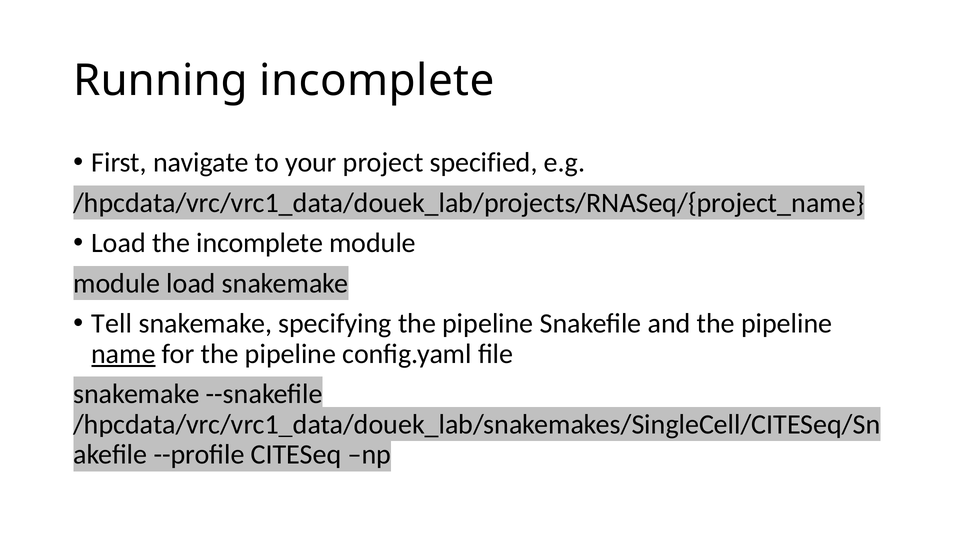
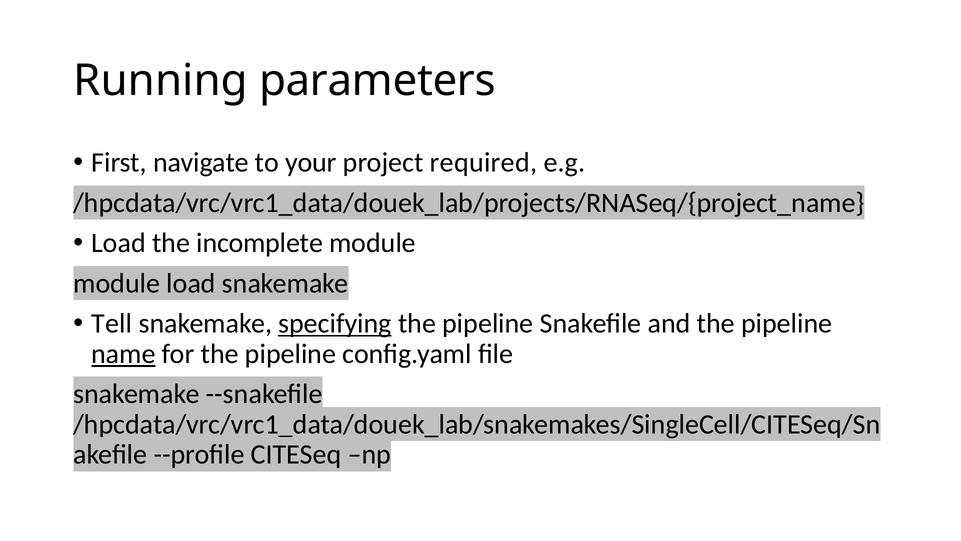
Running incomplete: incomplete -> parameters
specified: specified -> required
specifying underline: none -> present
